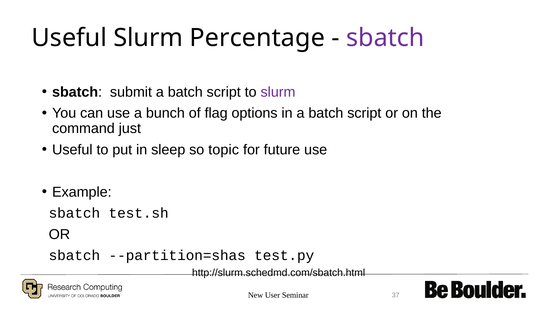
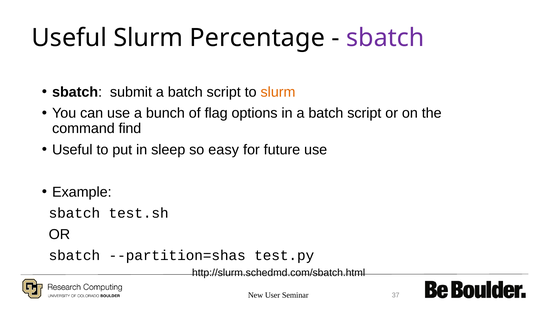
slurm at (278, 92) colour: purple -> orange
just: just -> find
topic: topic -> easy
